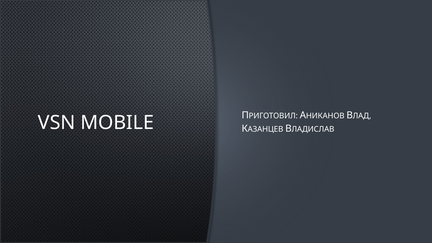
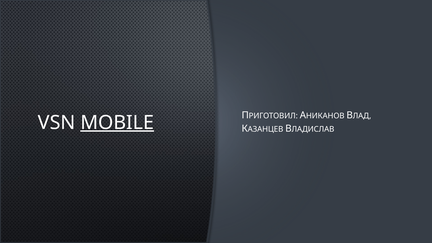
MOBILE underline: none -> present
